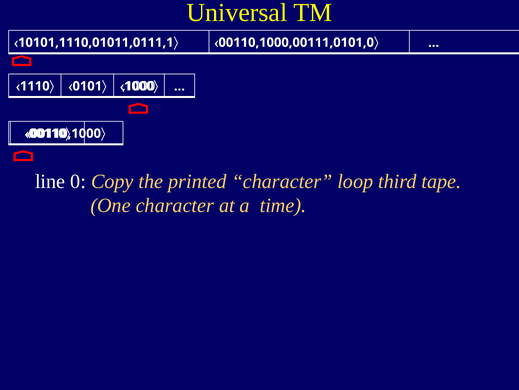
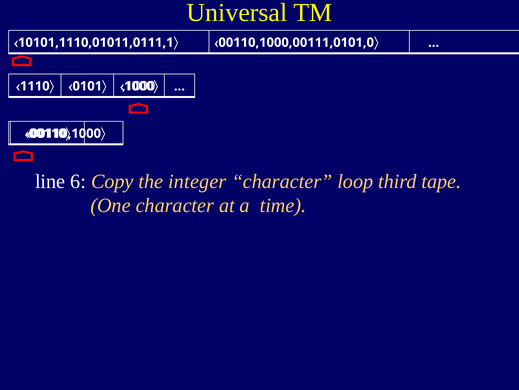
0: 0 -> 6
printed: printed -> integer
